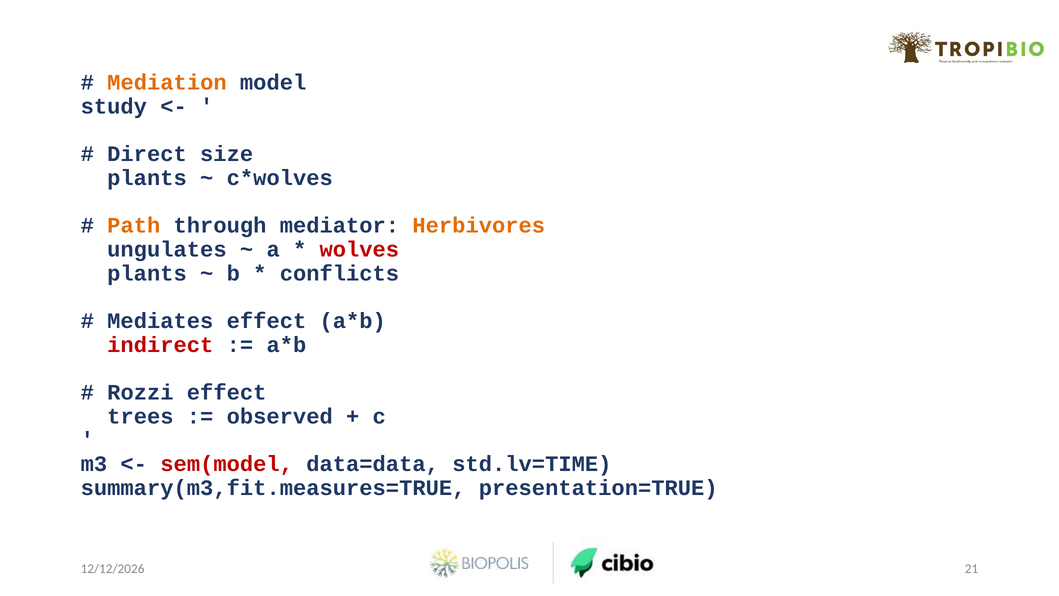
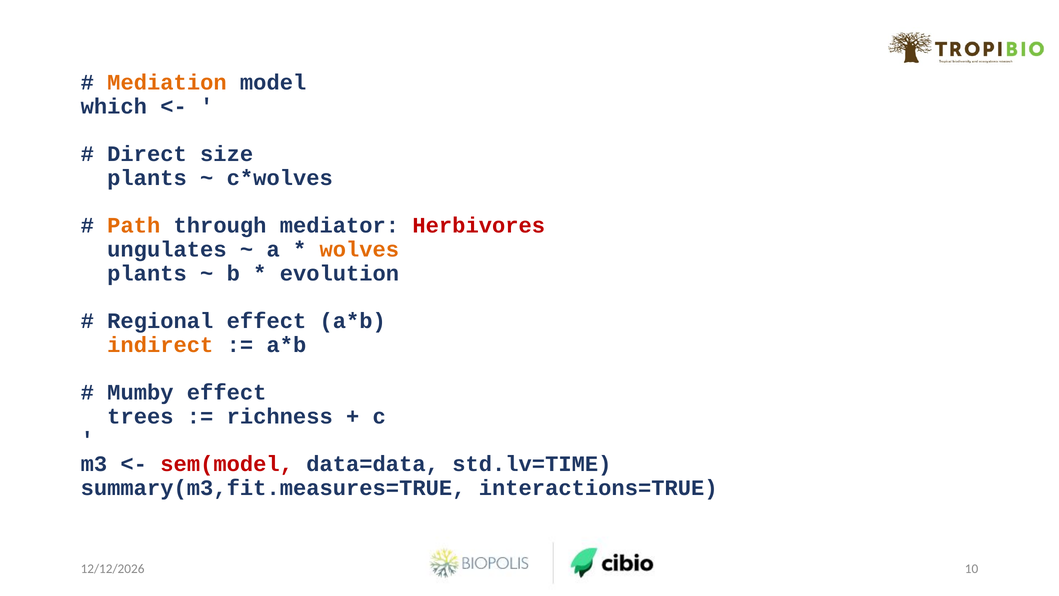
study: study -> which
Herbivores colour: orange -> red
wolves colour: red -> orange
conflicts: conflicts -> evolution
Mediates: Mediates -> Regional
indirect colour: red -> orange
Rozzi: Rozzi -> Mumby
observed: observed -> richness
presentation=TRUE: presentation=TRUE -> interactions=TRUE
21: 21 -> 10
